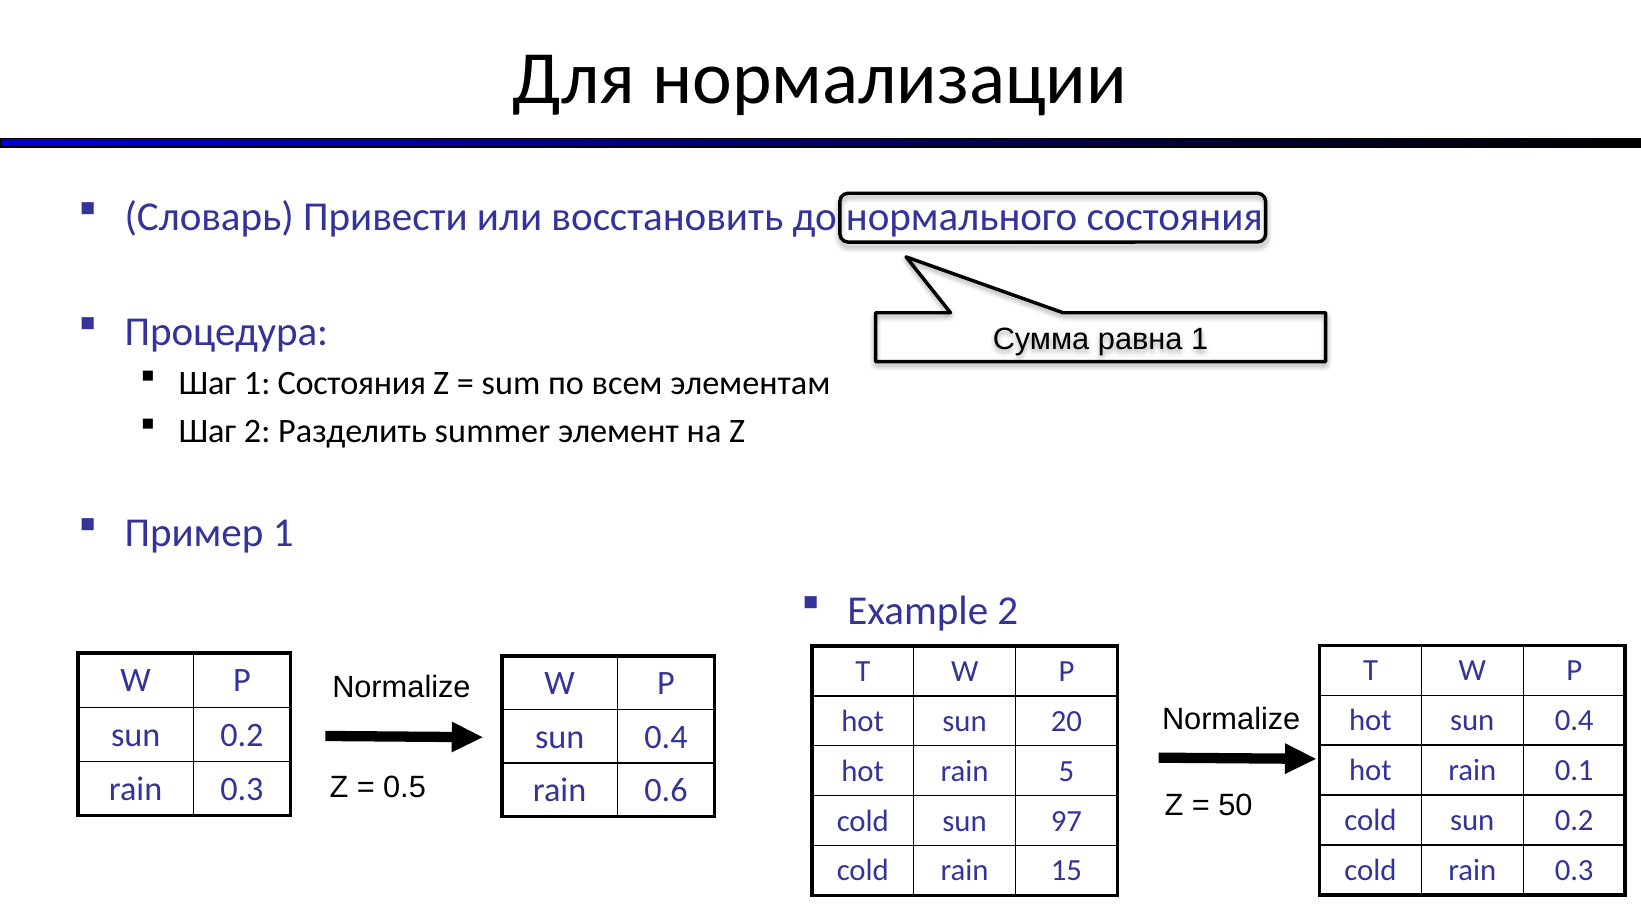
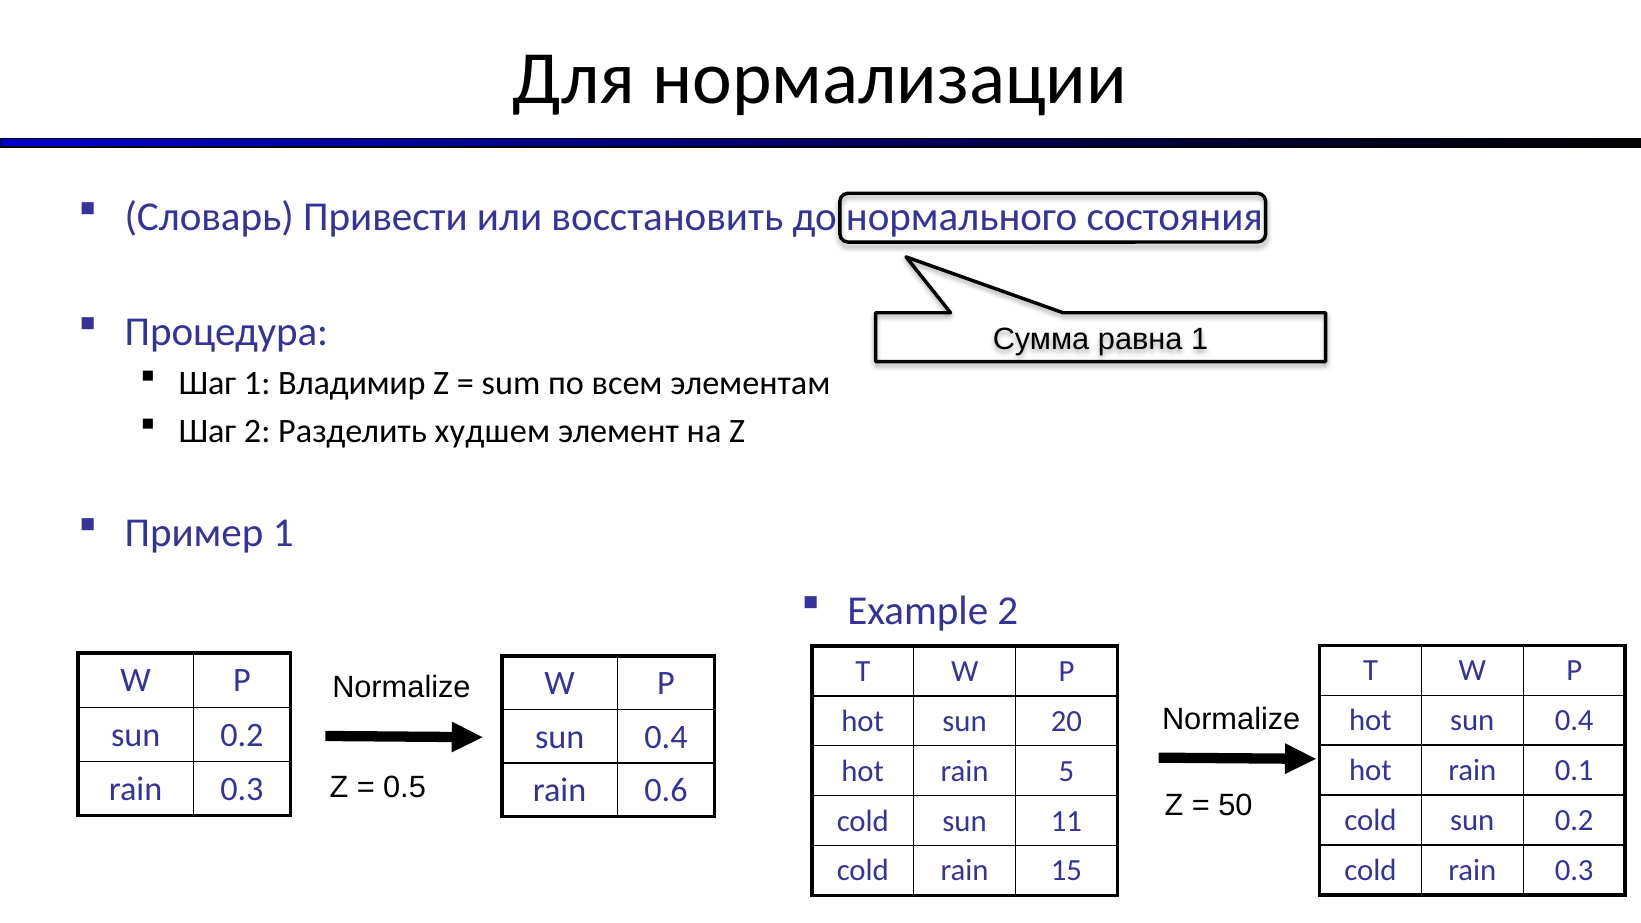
1 Состояния: Состояния -> Владимир
summer: summer -> худшем
97: 97 -> 11
